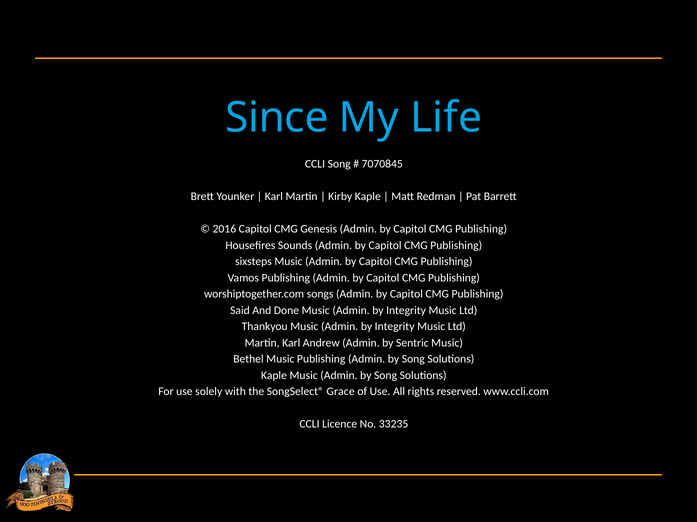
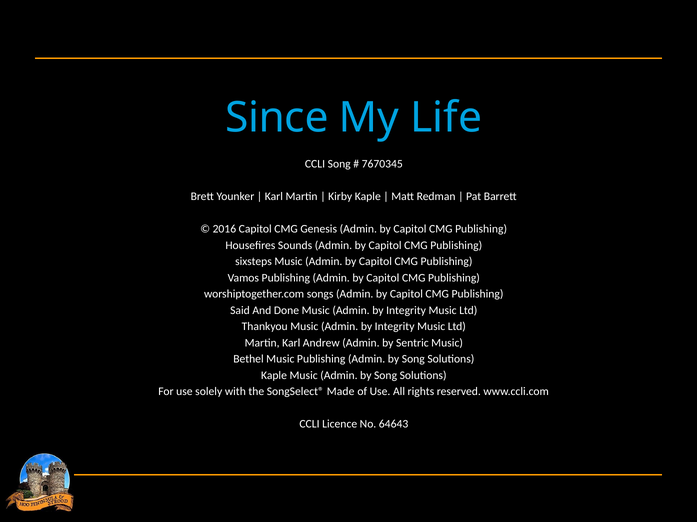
7070845: 7070845 -> 7670345
Grace: Grace -> Made
33235: 33235 -> 64643
